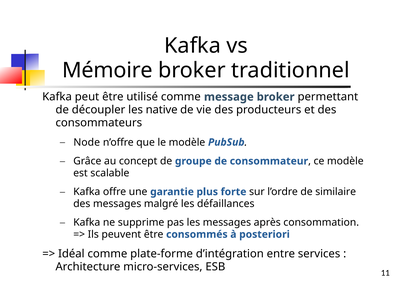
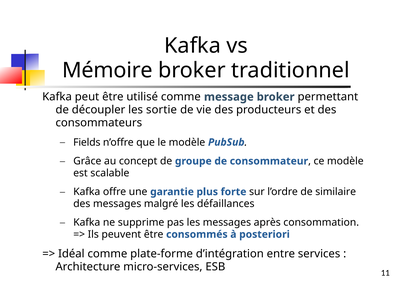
native: native -> sortie
Node: Node -> Fields
